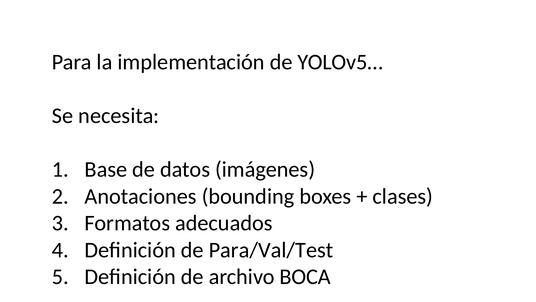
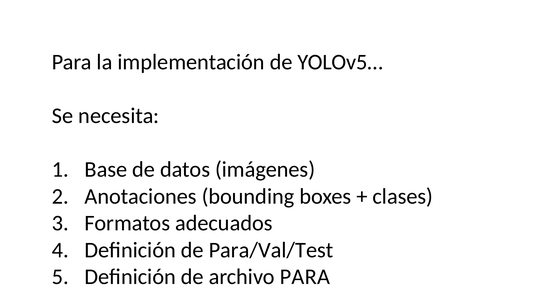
archivo BOCA: BOCA -> PARA
